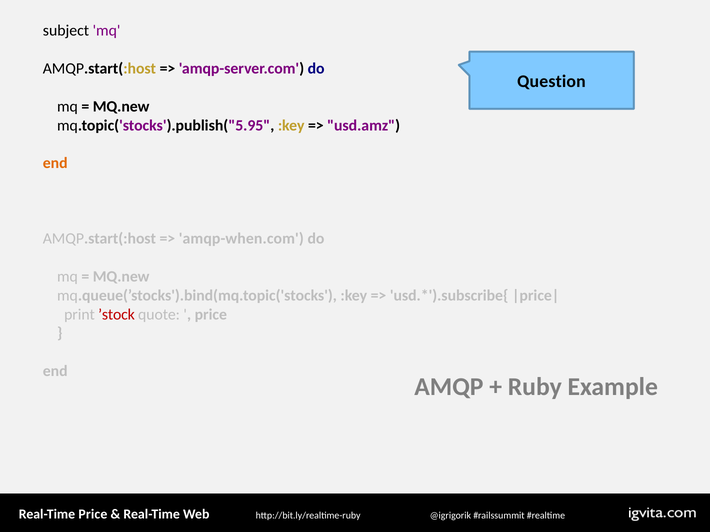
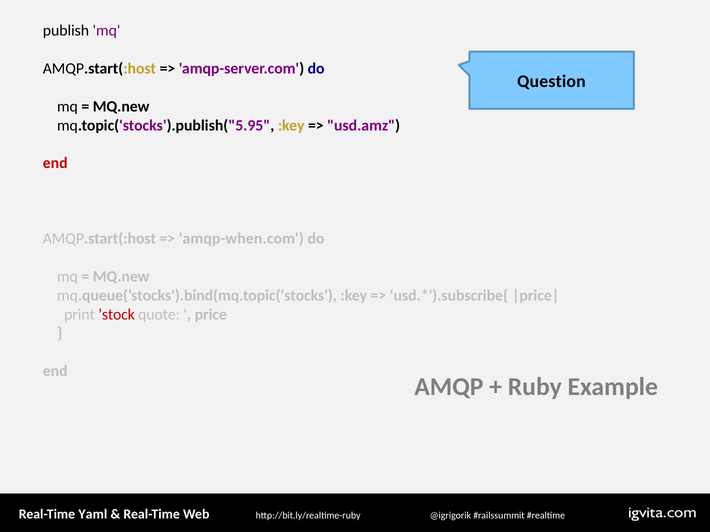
subject: subject -> publish
end at (55, 163) colour: orange -> red
Price at (93, 515): Price -> Yaml
